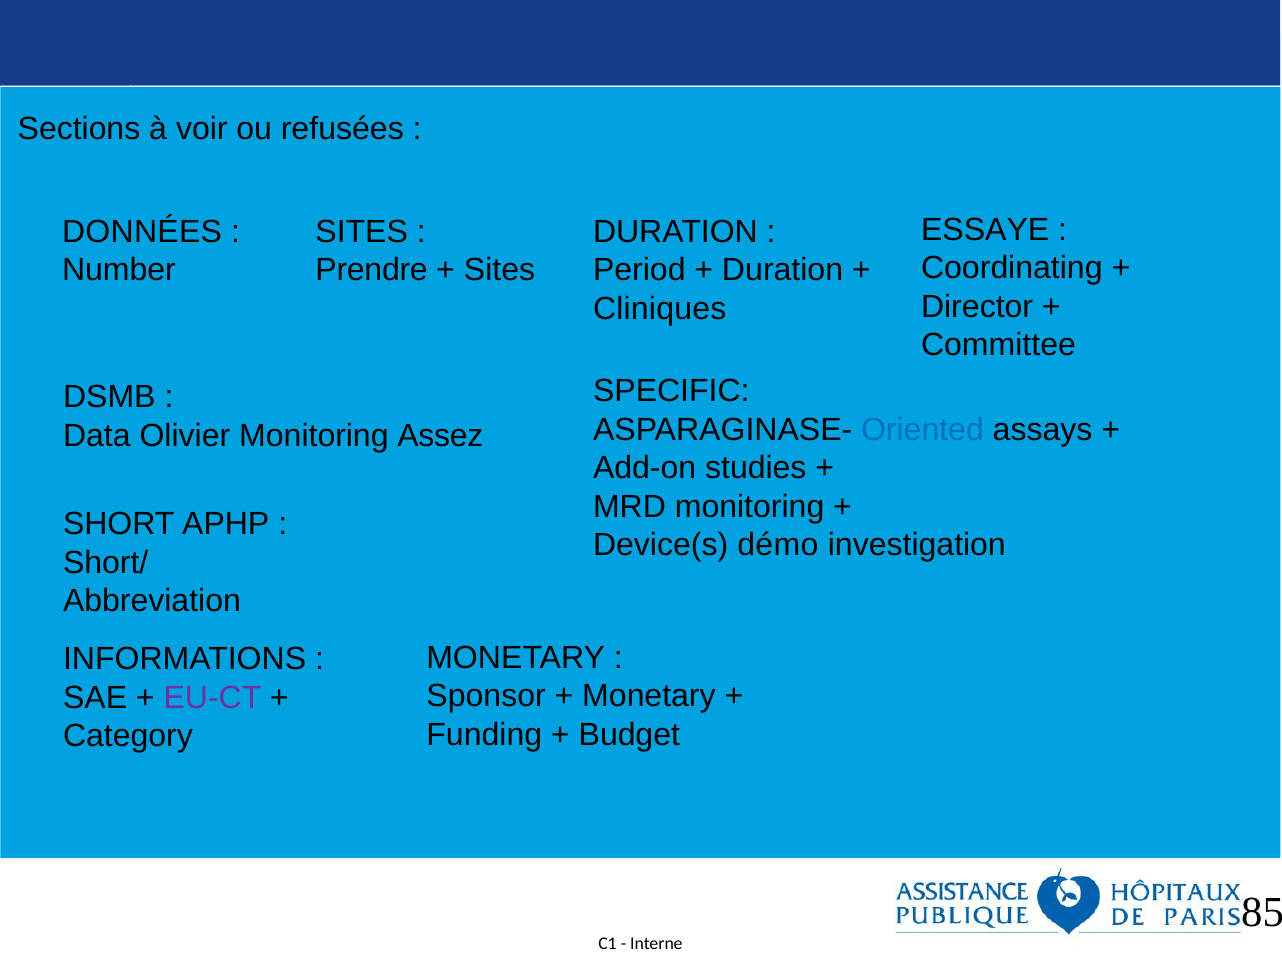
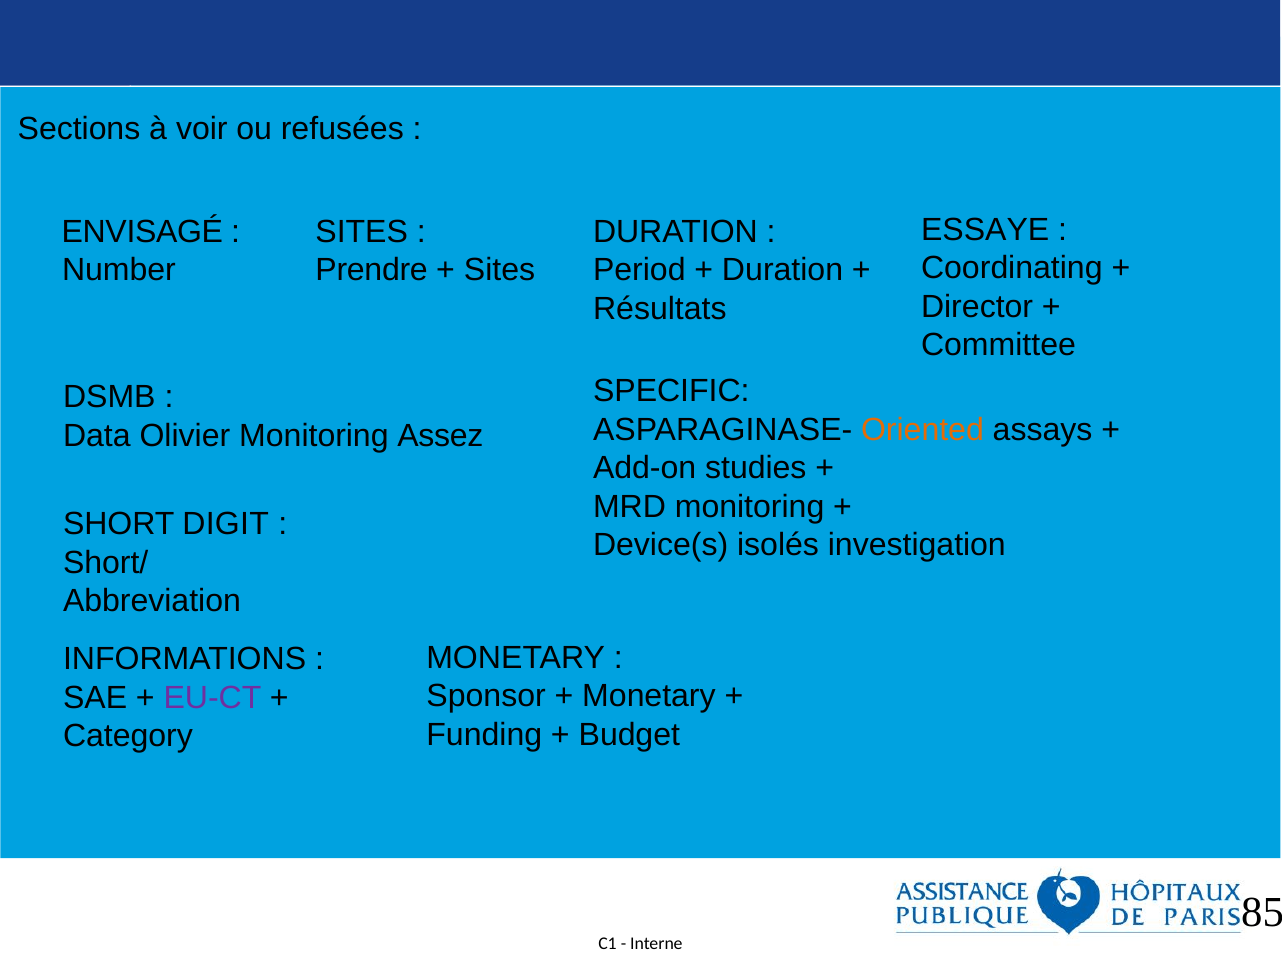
DONNÉES: DONNÉES -> ENVISAGÉ
Cliniques: Cliniques -> Résultats
Oriented colour: blue -> orange
APHP: APHP -> DIGIT
démo: démo -> isolés
